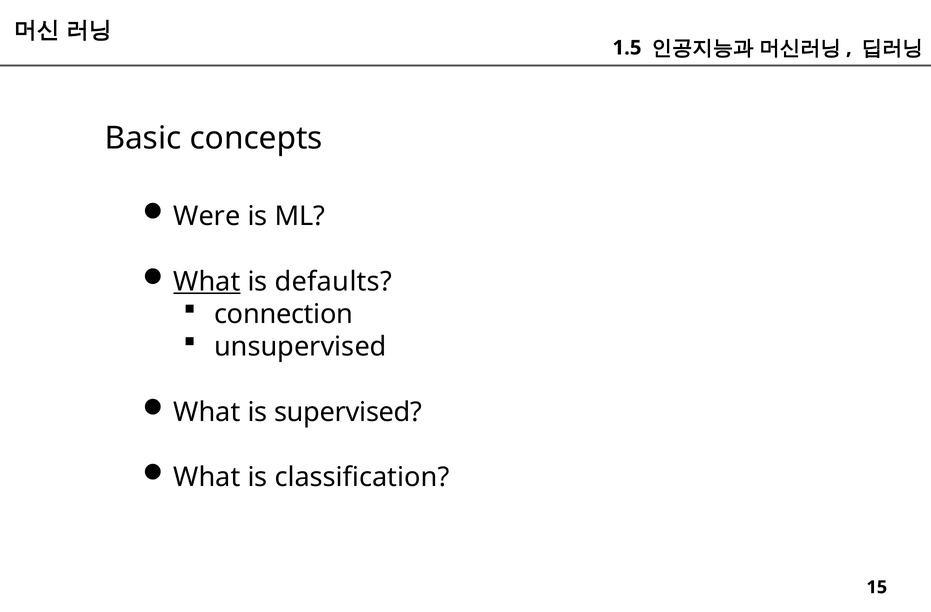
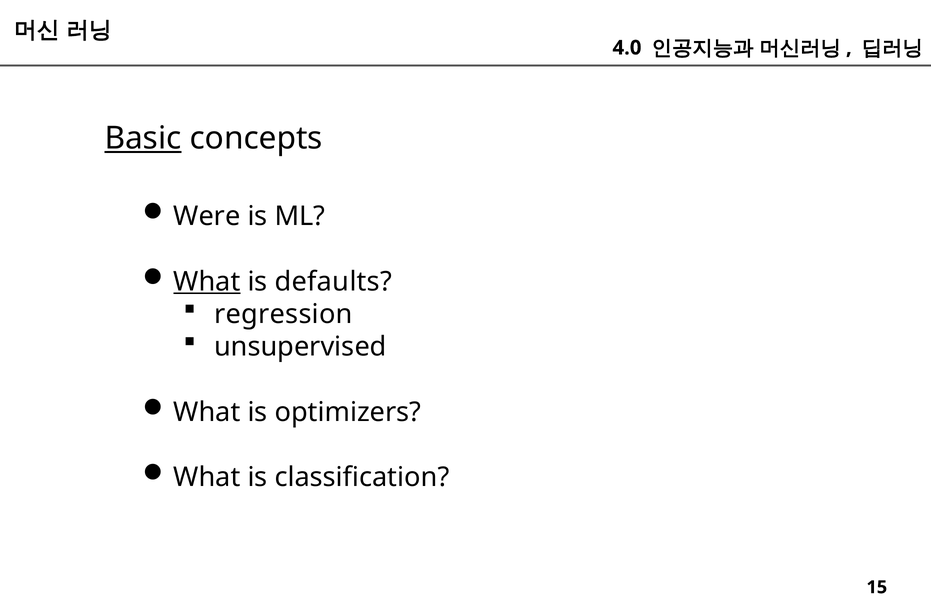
1.5: 1.5 -> 4.0
Basic underline: none -> present
connection: connection -> regression
supervised: supervised -> optimizers
